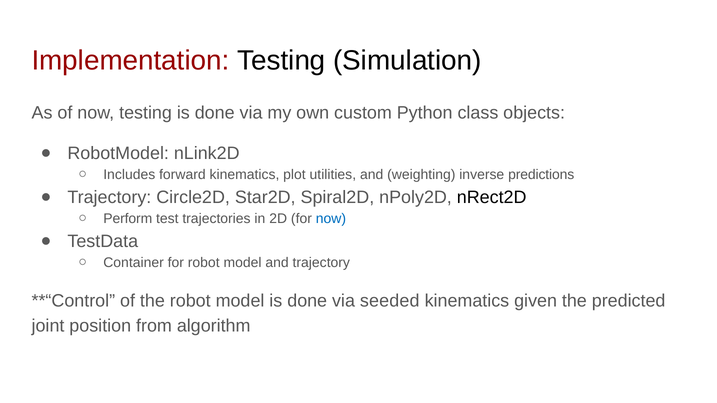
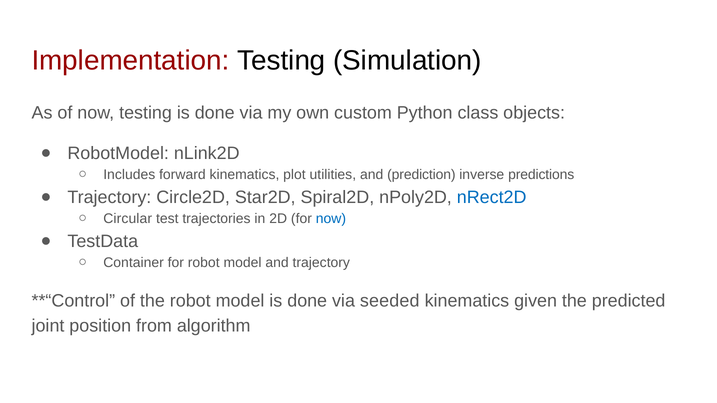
weighting: weighting -> prediction
nRect2D colour: black -> blue
Perform: Perform -> Circular
